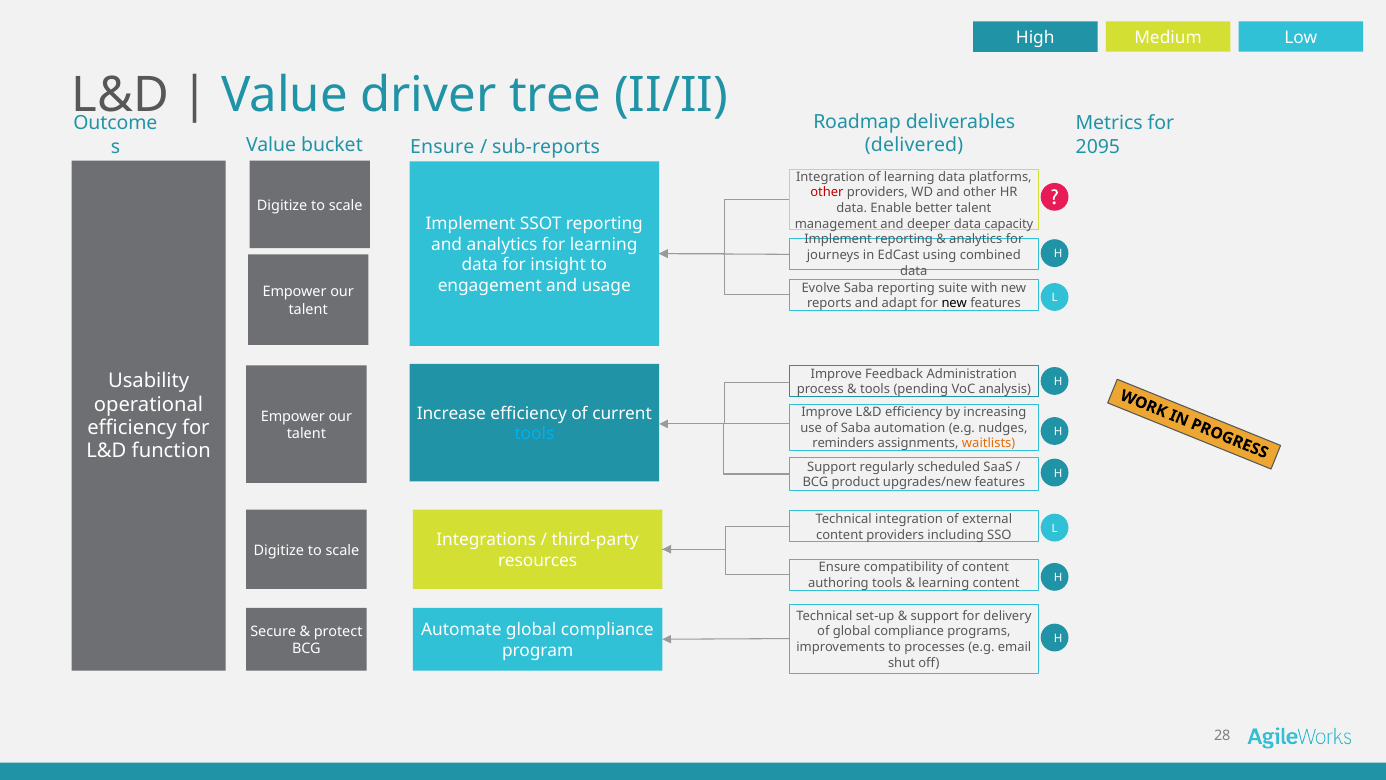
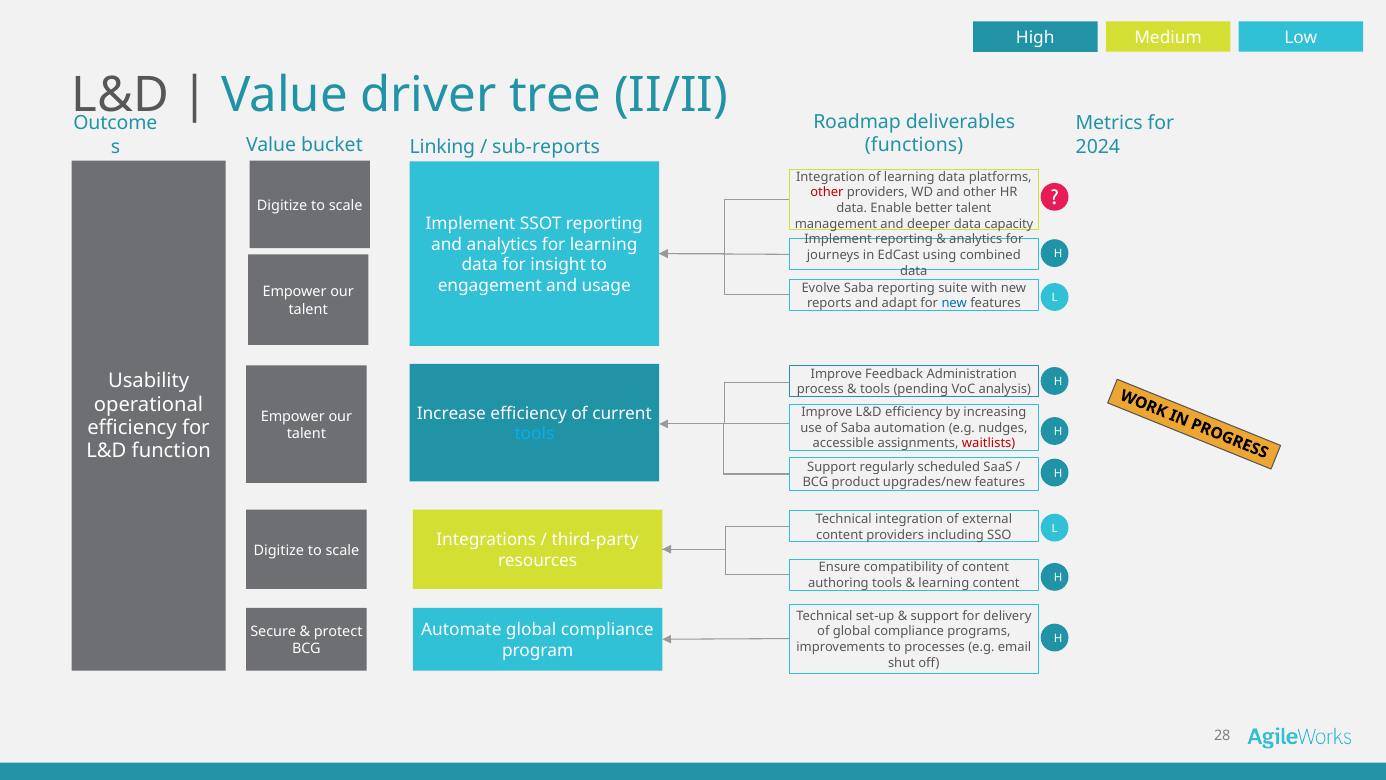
delivered: delivered -> functions
Ensure at (442, 147): Ensure -> Linking
2095: 2095 -> 2024
new at (954, 303) colour: black -> blue
reminders: reminders -> accessible
waitlists colour: orange -> red
